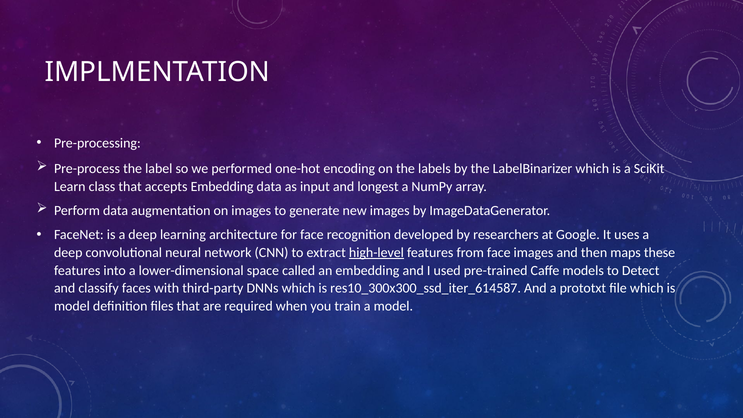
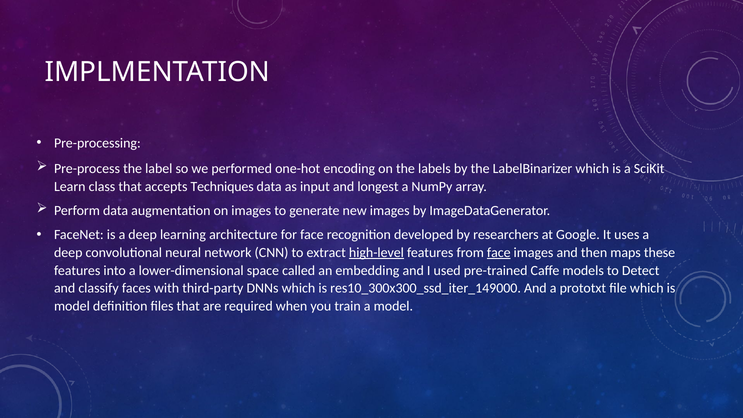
accepts Embedding: Embedding -> Techniques
face at (499, 253) underline: none -> present
res10_300x300_ssd_iter_614587: res10_300x300_ssd_iter_614587 -> res10_300x300_ssd_iter_149000
